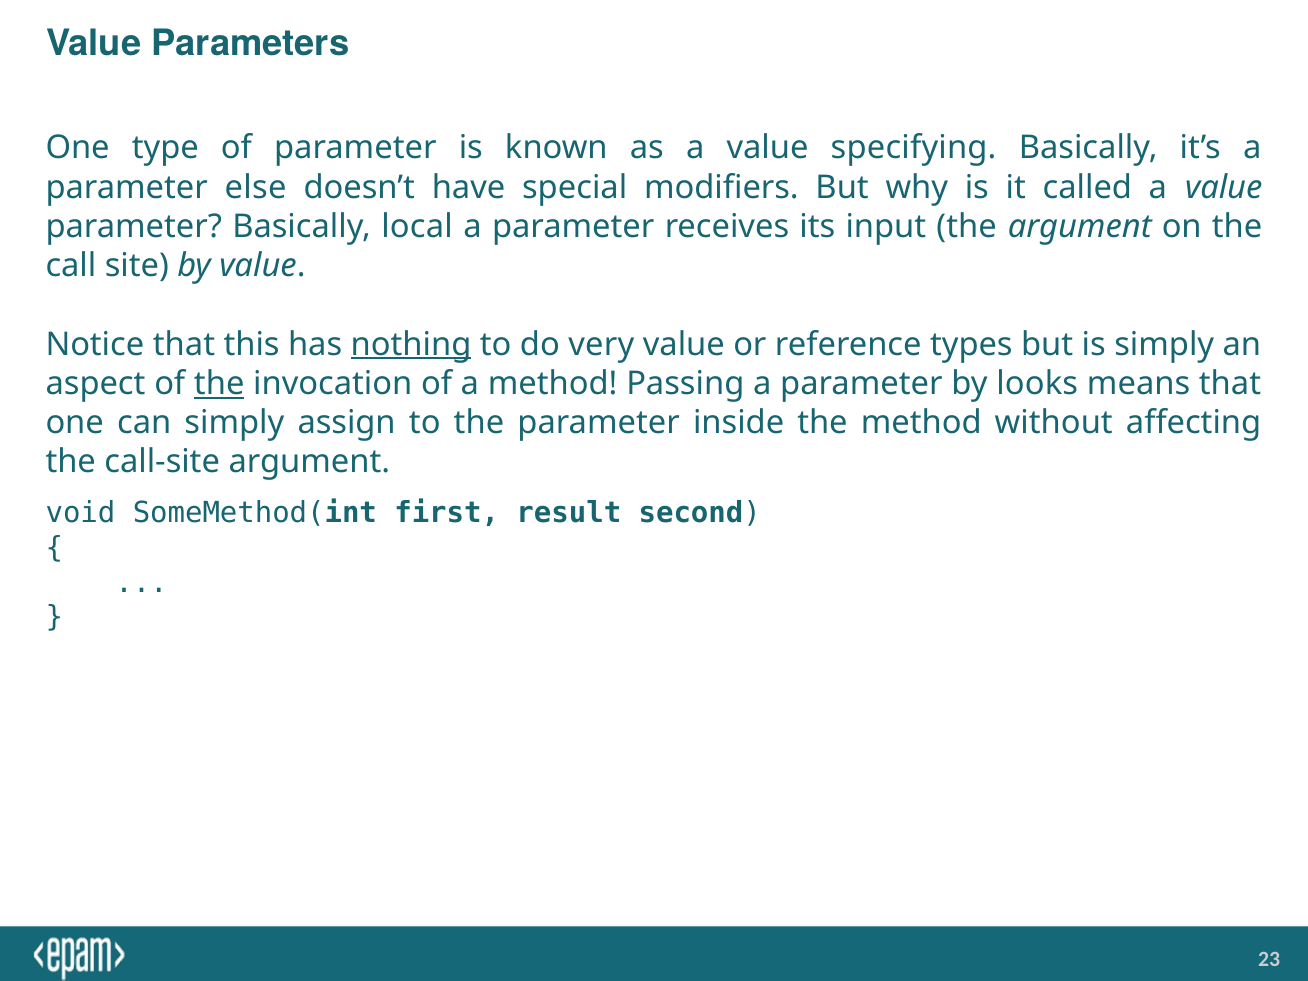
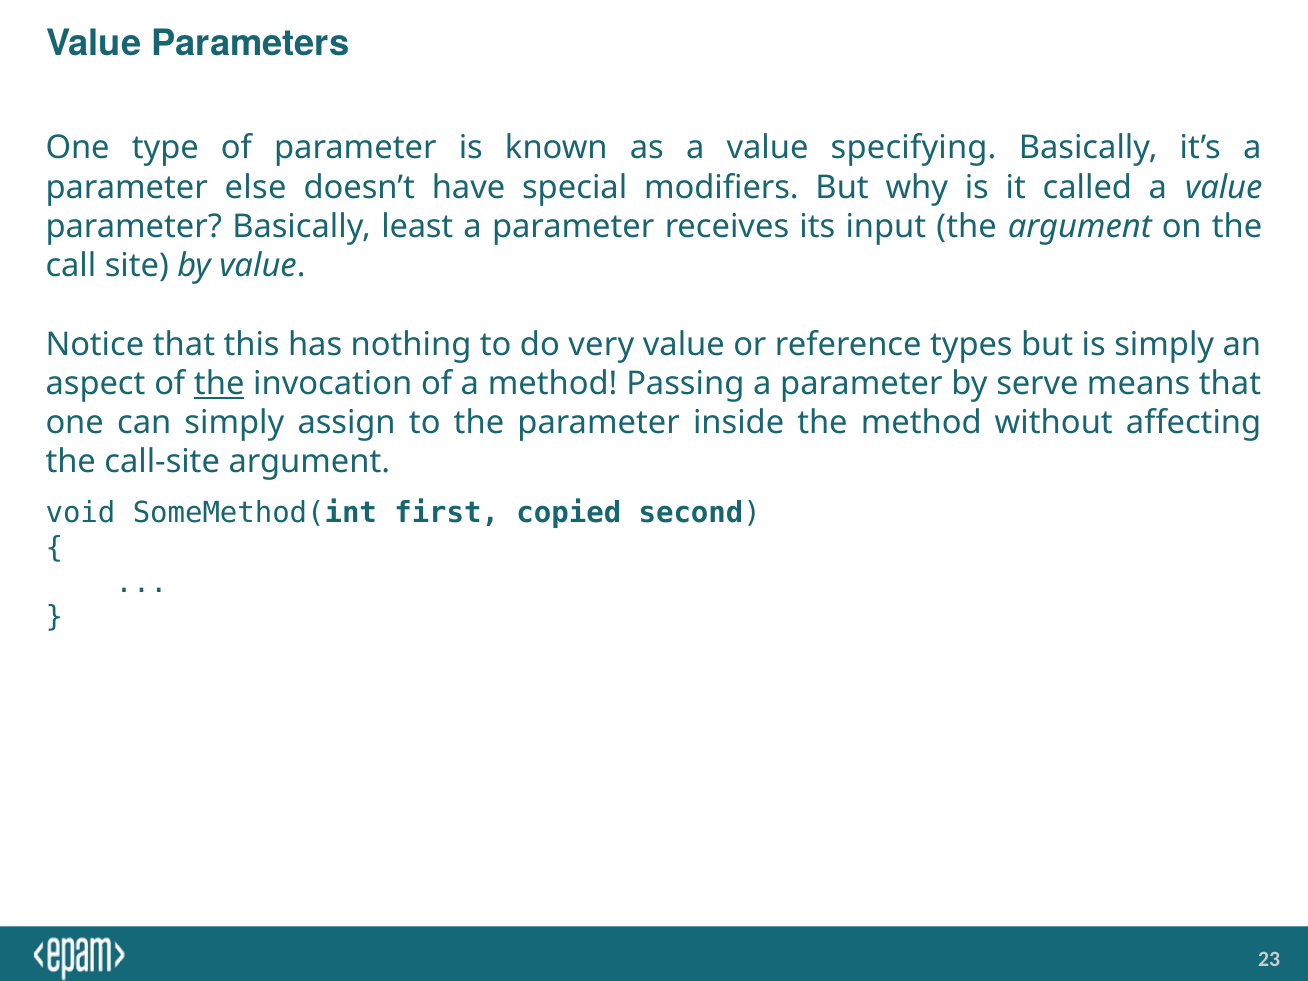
local: local -> least
nothing underline: present -> none
looks: looks -> serve
result: result -> copied
